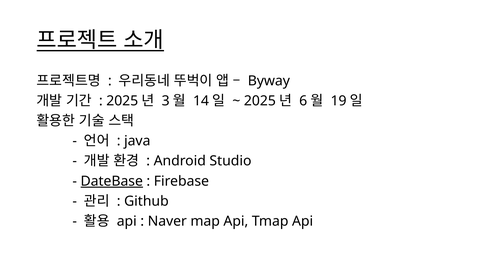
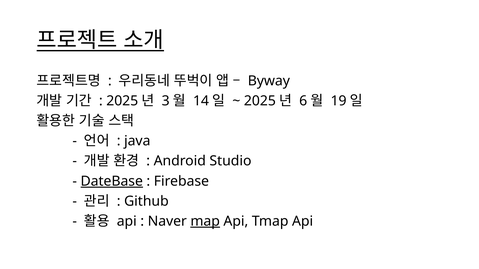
map underline: none -> present
